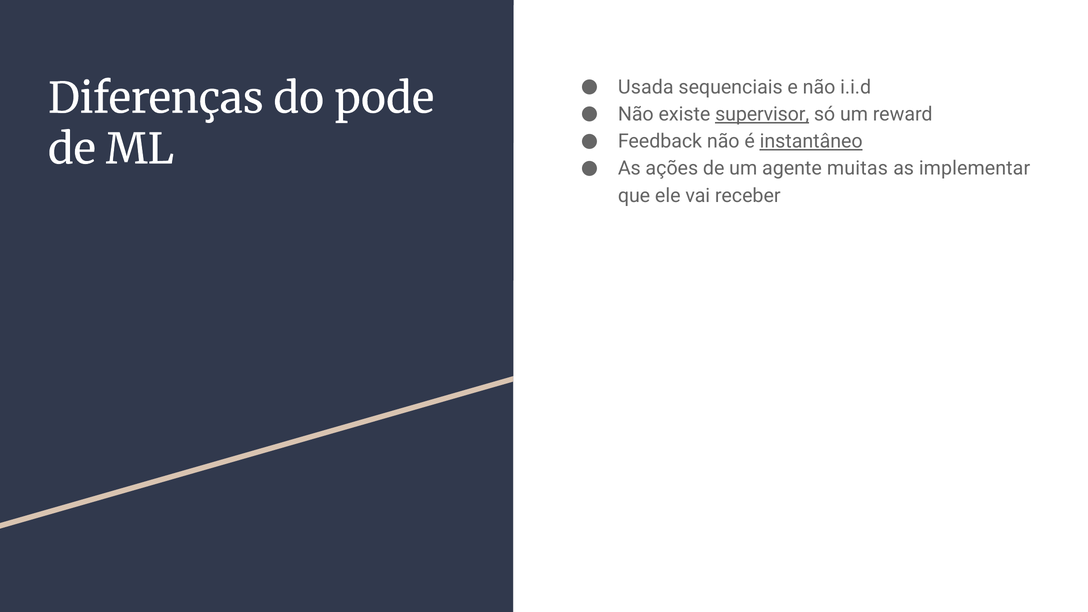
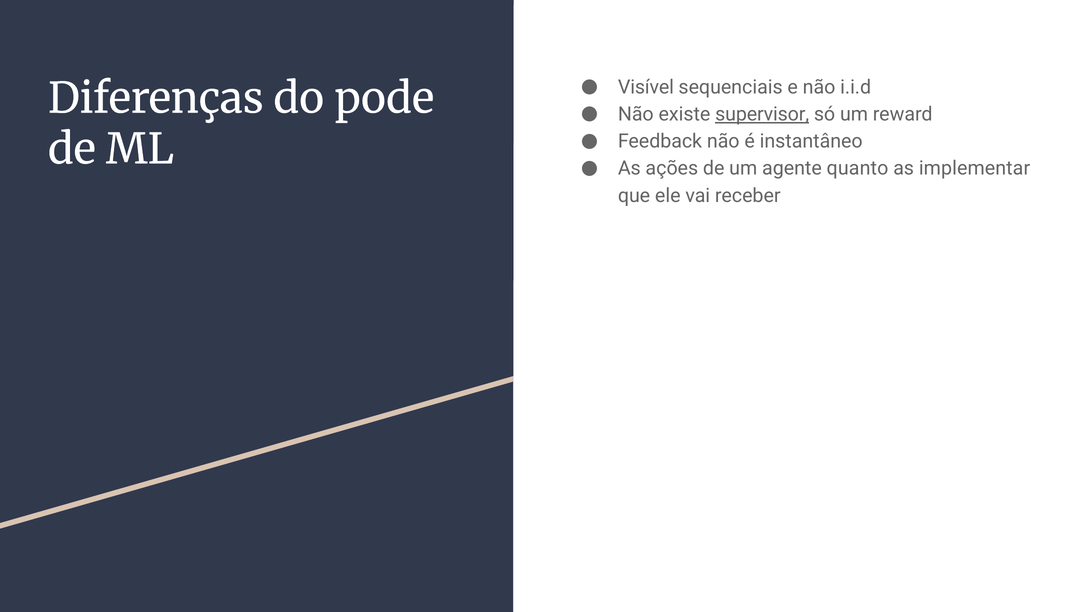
Usada: Usada -> Visível
instantâneo underline: present -> none
muitas: muitas -> quanto
